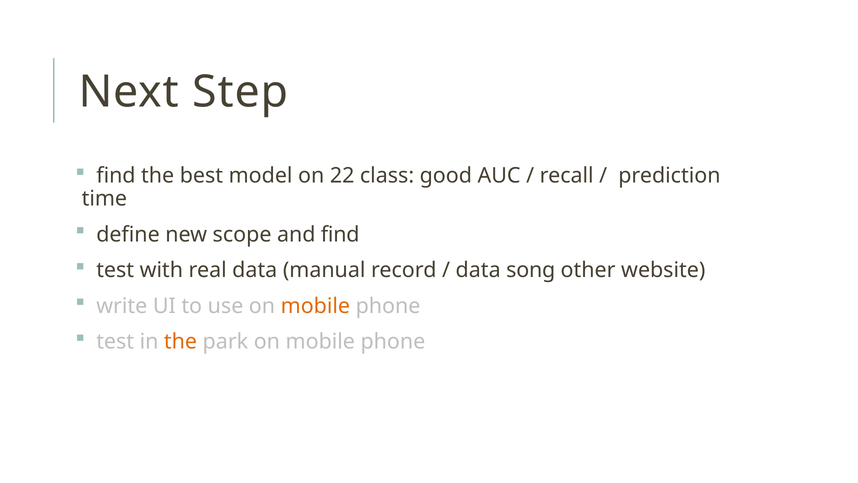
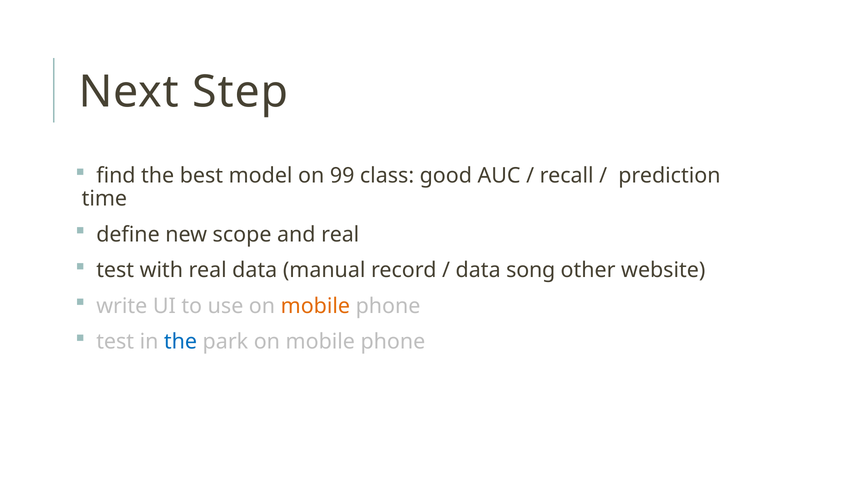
22: 22 -> 99
and find: find -> real
the at (181, 341) colour: orange -> blue
